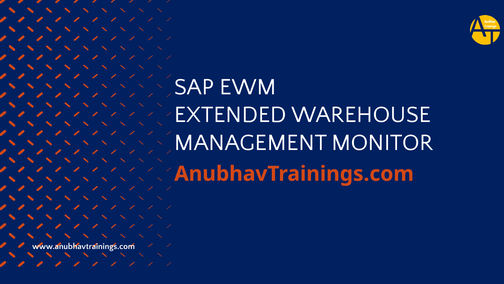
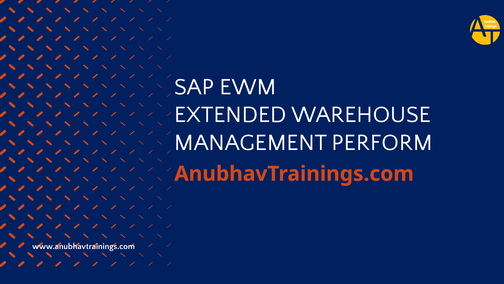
MONITOR: MONITOR -> PERFORM
